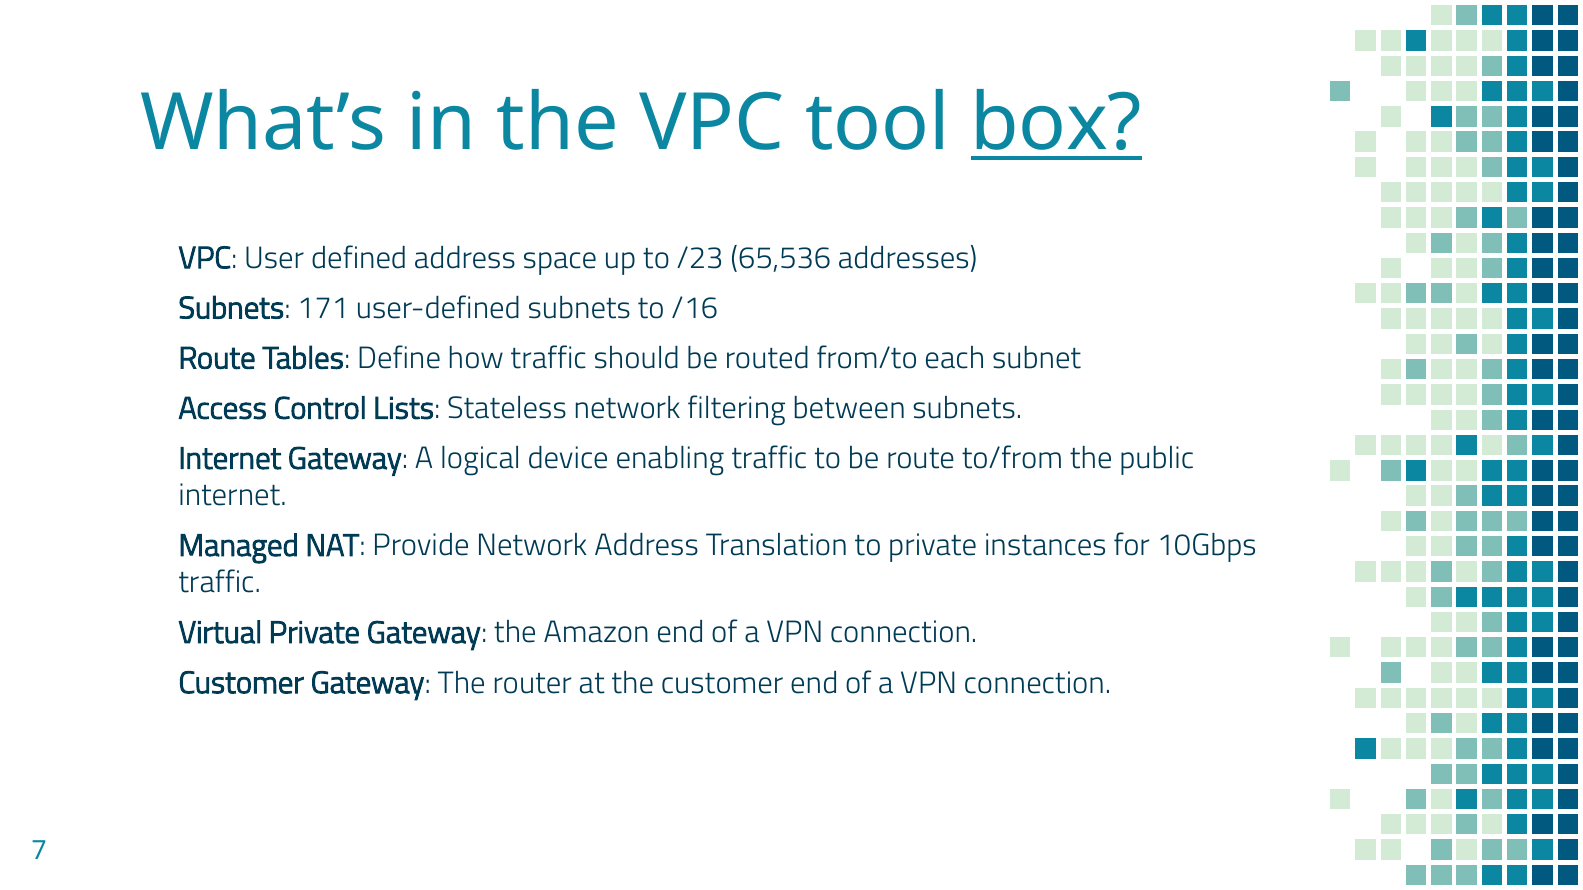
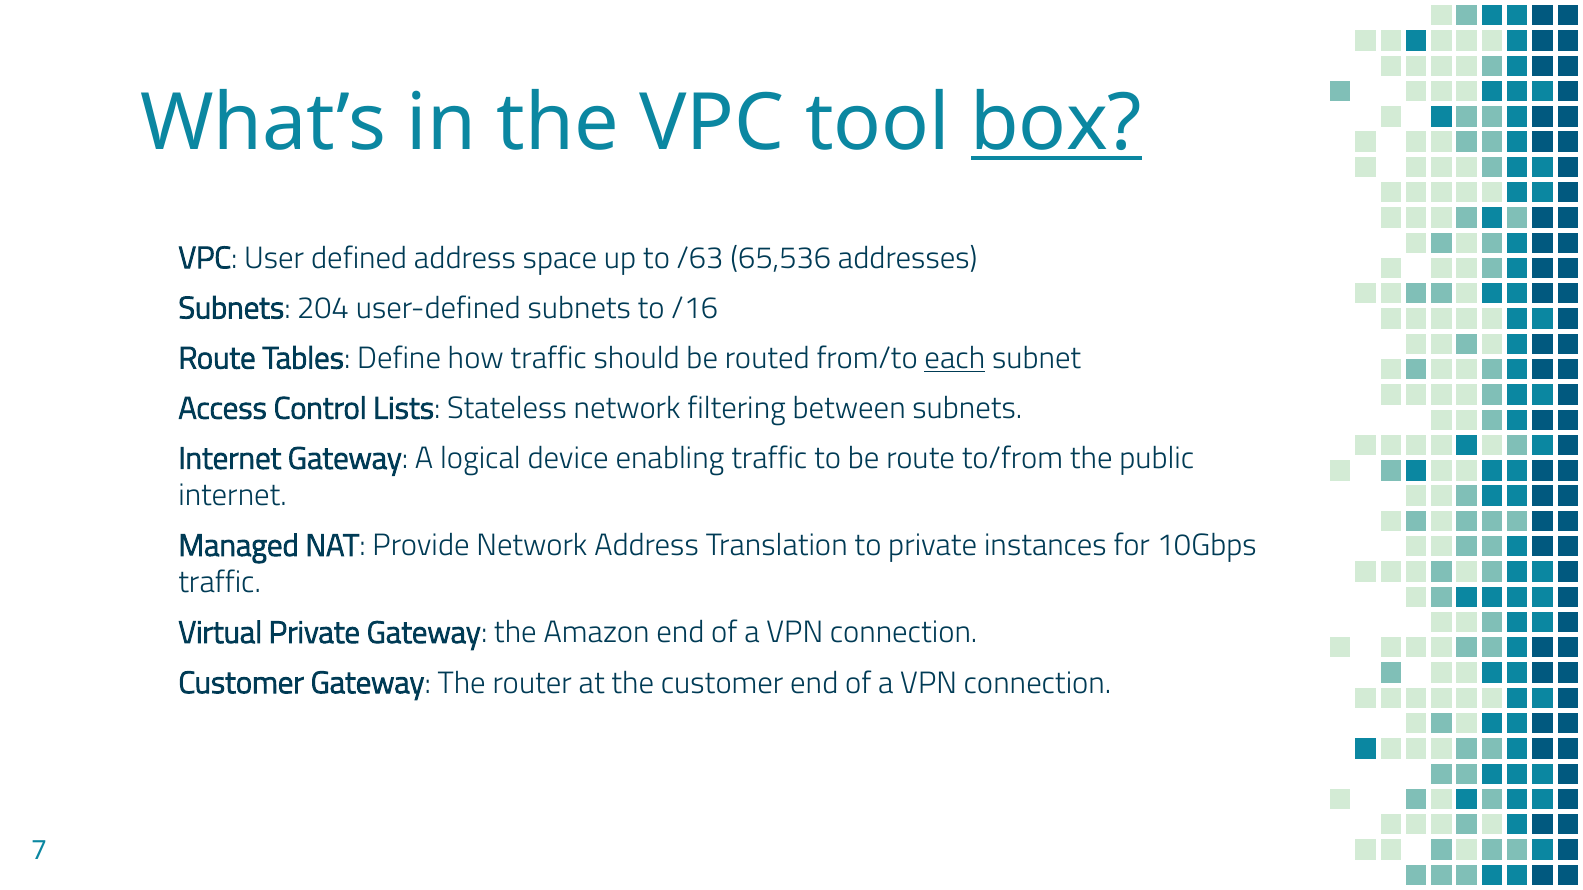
/23: /23 -> /63
171: 171 -> 204
each underline: none -> present
